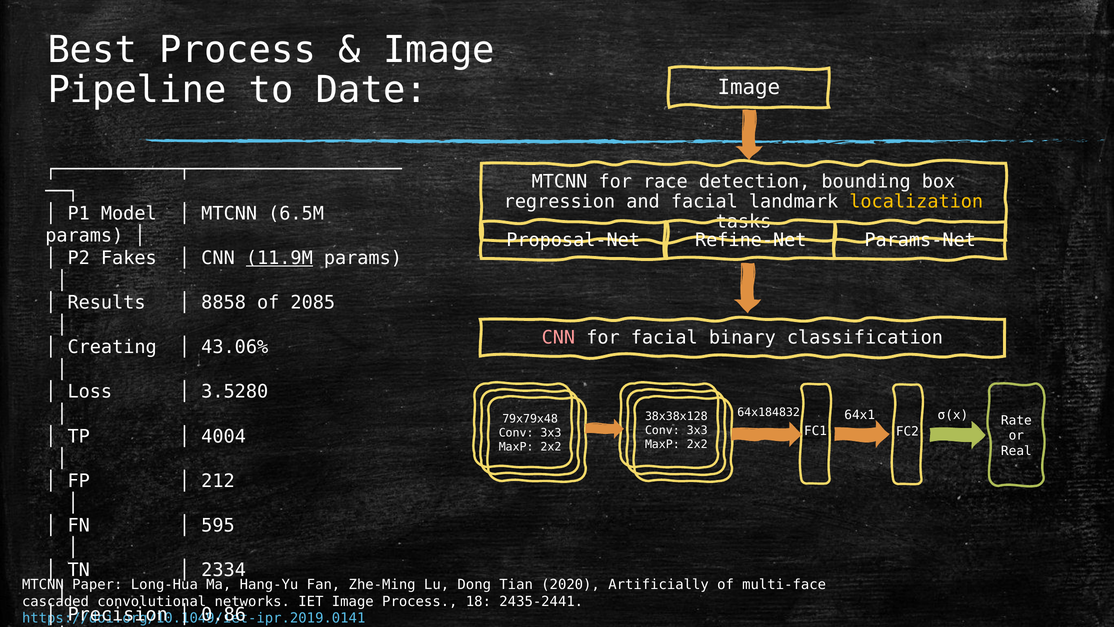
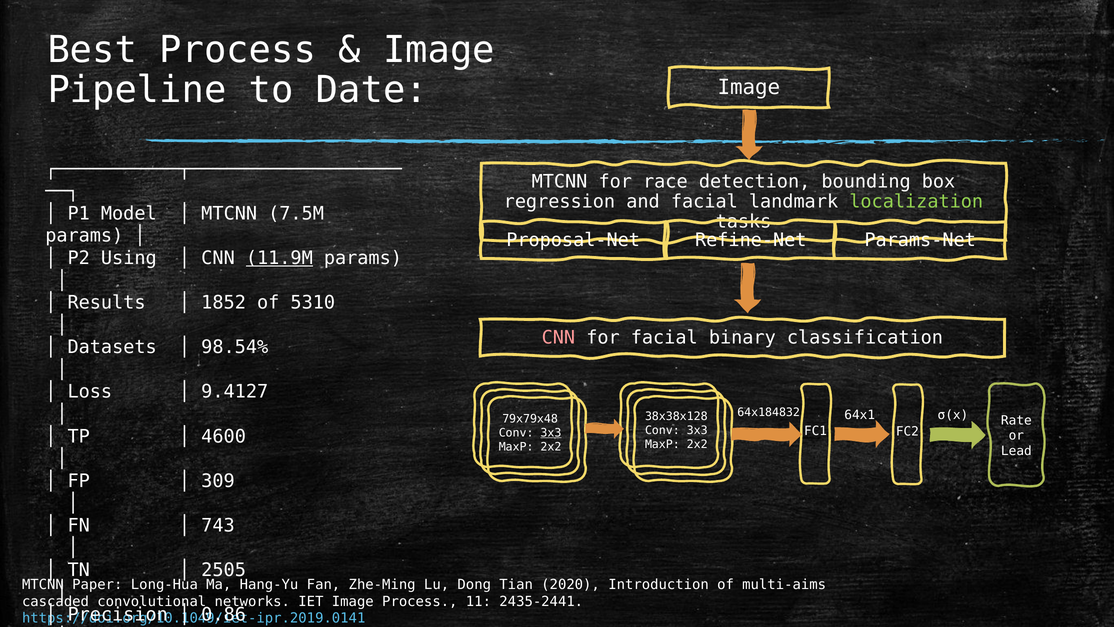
localization colour: yellow -> light green
6.5M: 6.5M -> 7.5M
Fakes: Fakes -> Using
8858: 8858 -> 1852
2085: 2085 -> 5310
Creating: Creating -> Datasets
43.06%: 43.06% -> 98.54%
3.5280: 3.5280 -> 9.4127
3x3 at (551, 433) underline: none -> present
4004: 4004 -> 4600
Real: Real -> Lead
212: 212 -> 309
595: 595 -> 743
2334: 2334 -> 2505
Artificially: Artificially -> Introduction
multi-face: multi-face -> multi-aims
18: 18 -> 11
